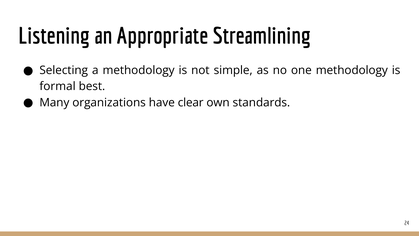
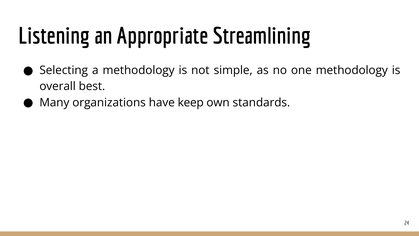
formal: formal -> overall
clear: clear -> keep
